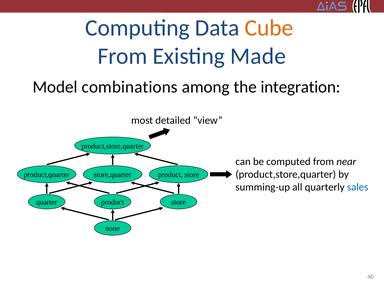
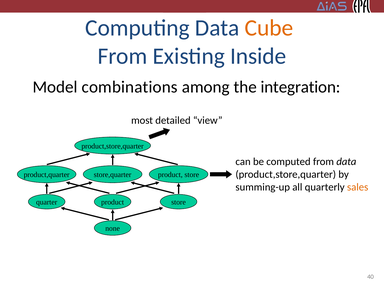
Made: Made -> Inside
from near: near -> data
sales colour: blue -> orange
